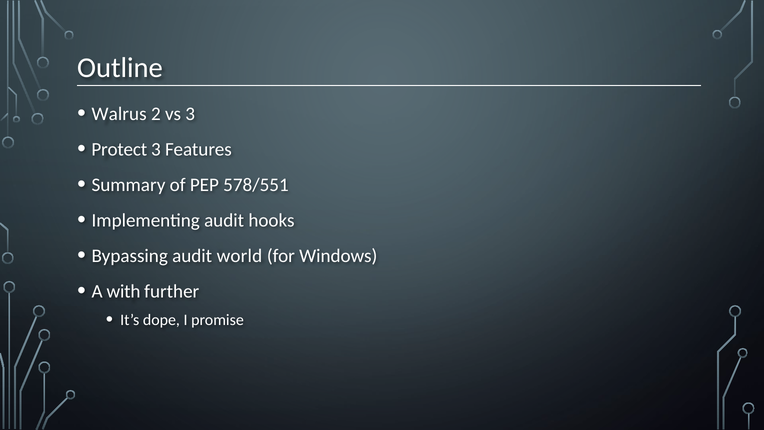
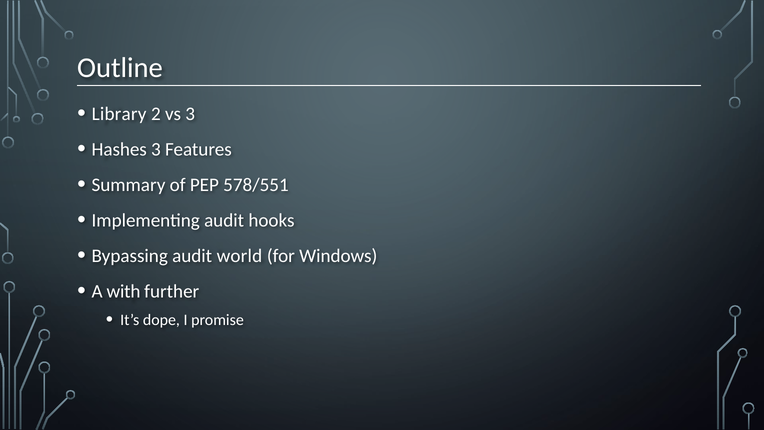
Walrus: Walrus -> Library
Protect: Protect -> Hashes
